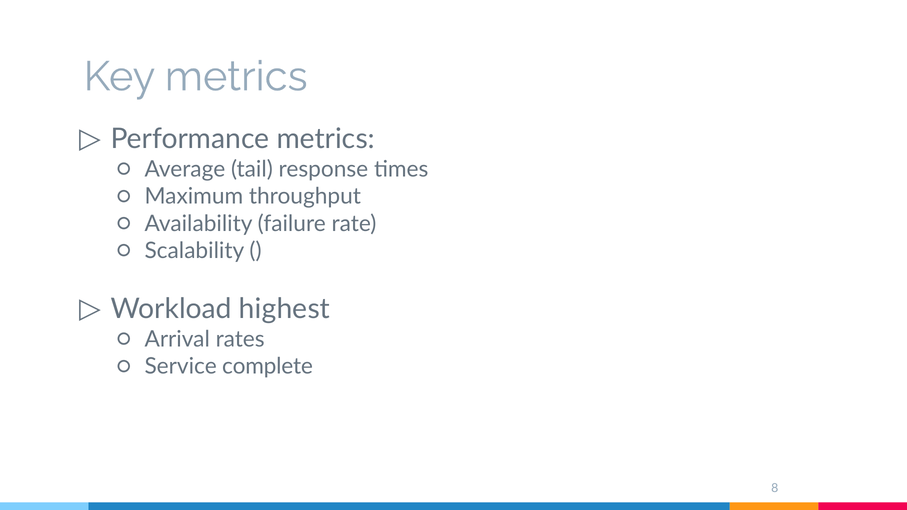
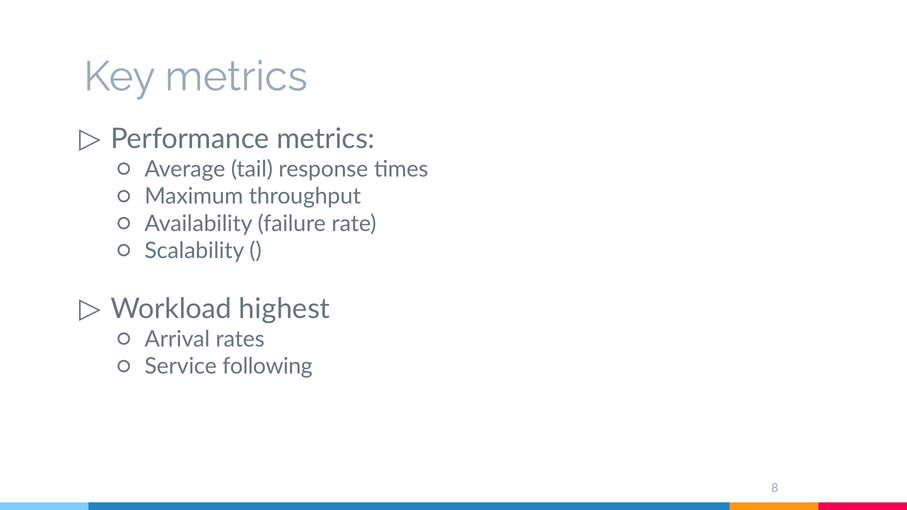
complete: complete -> following
